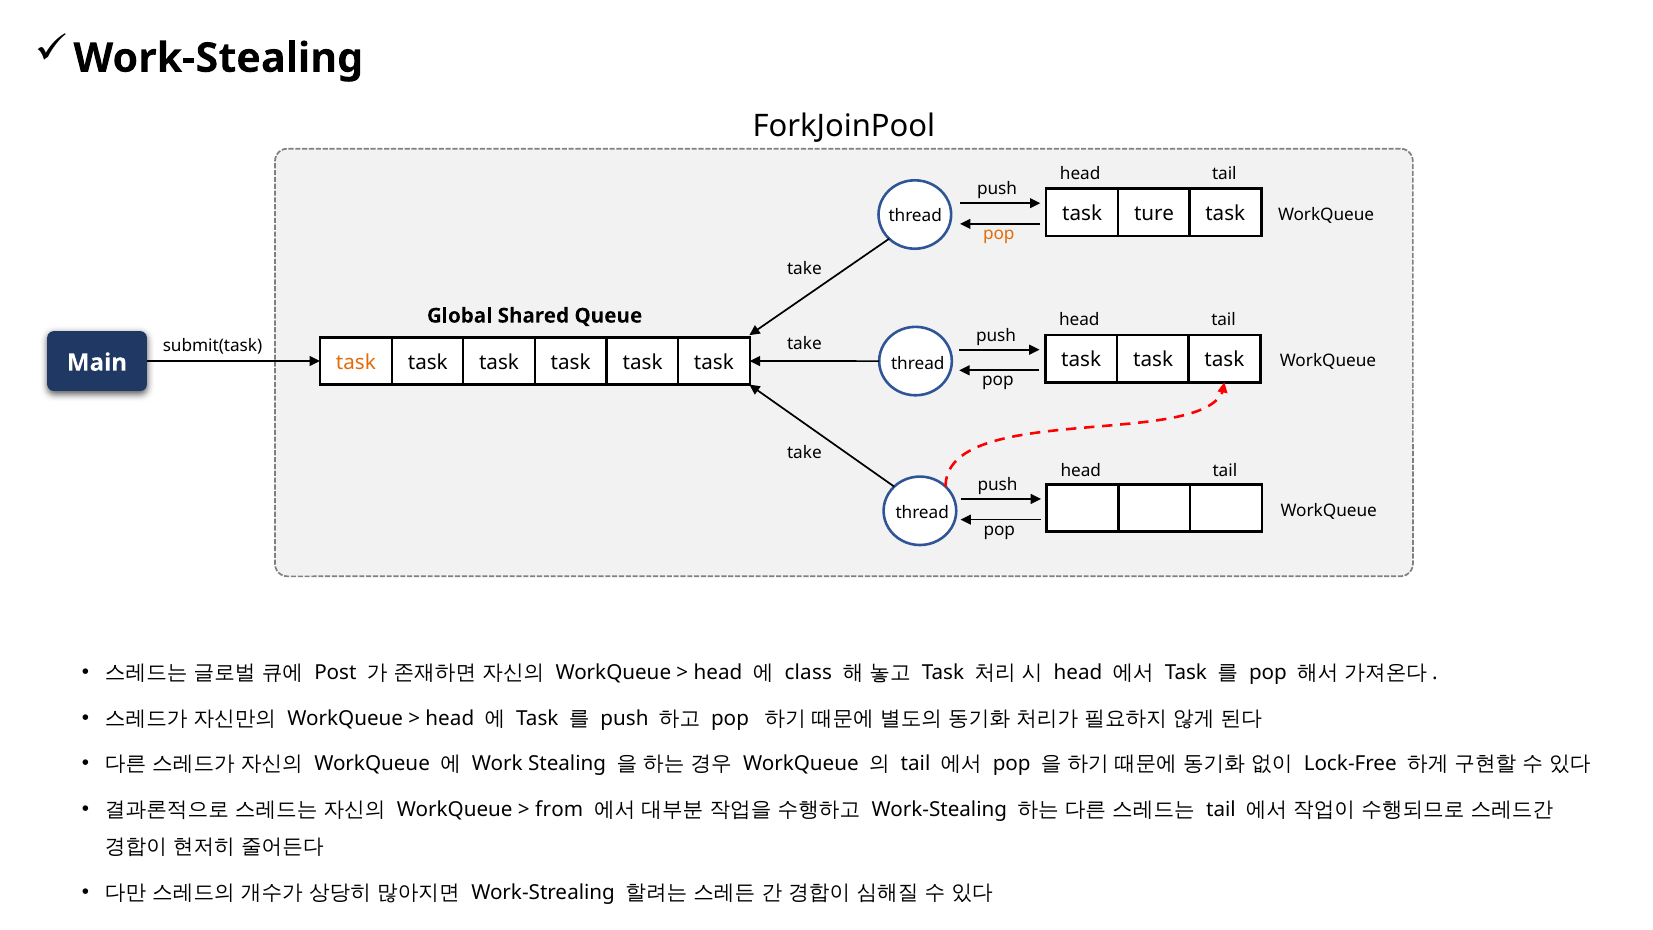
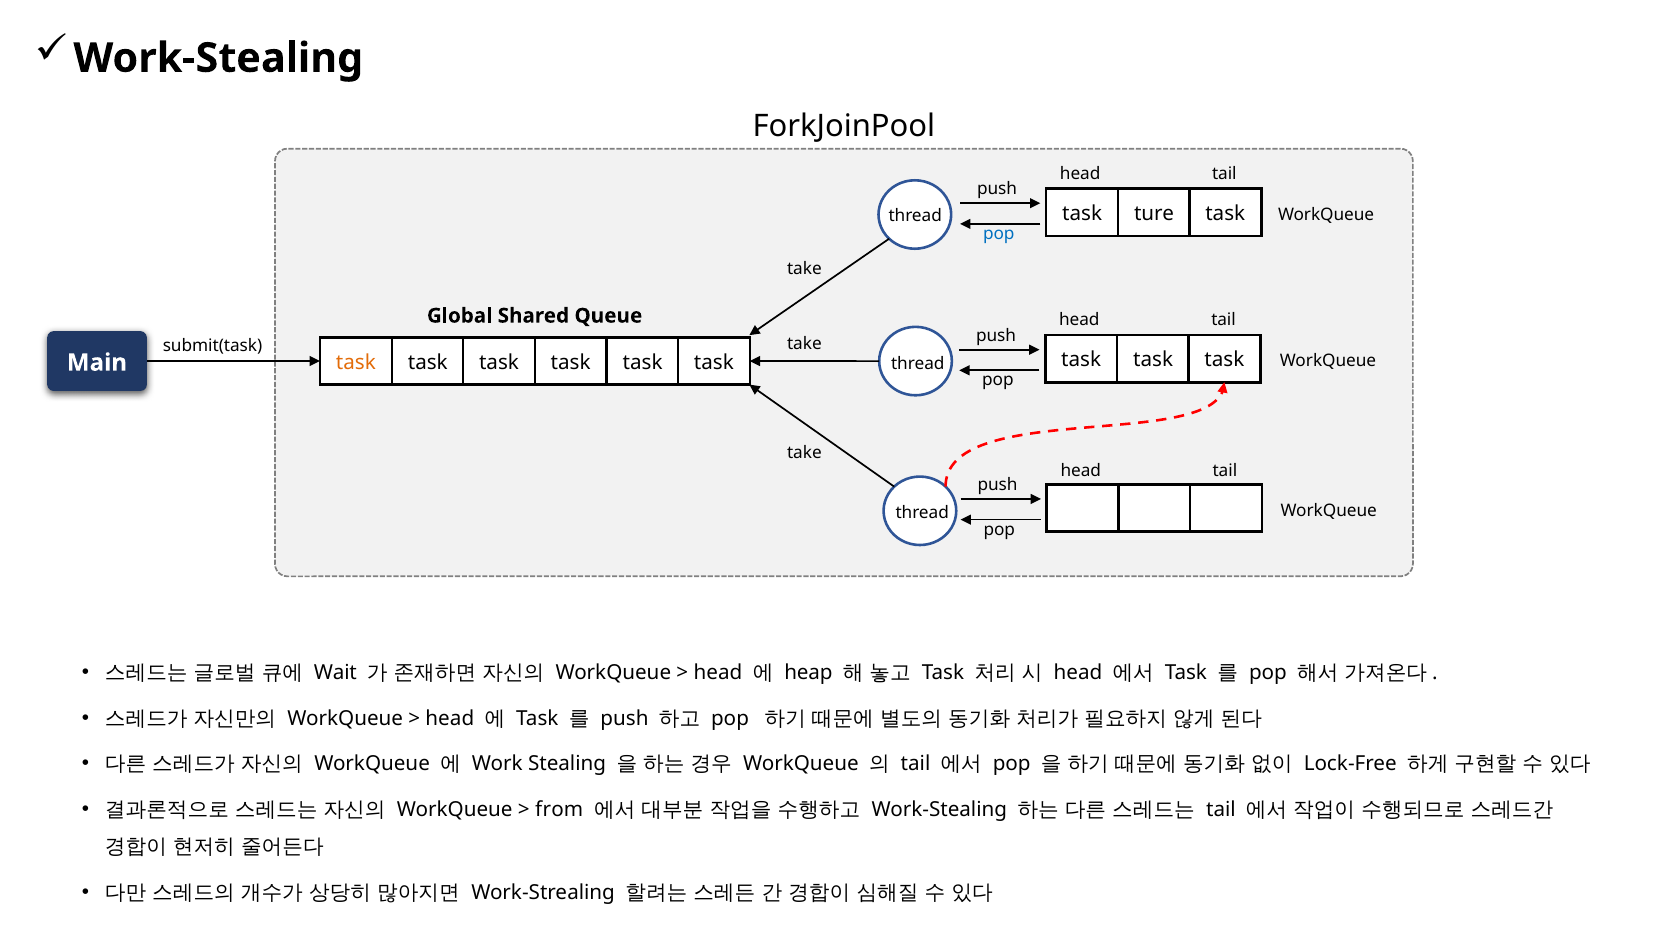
pop at (999, 234) colour: orange -> blue
Post: Post -> Wait
class: class -> heap
